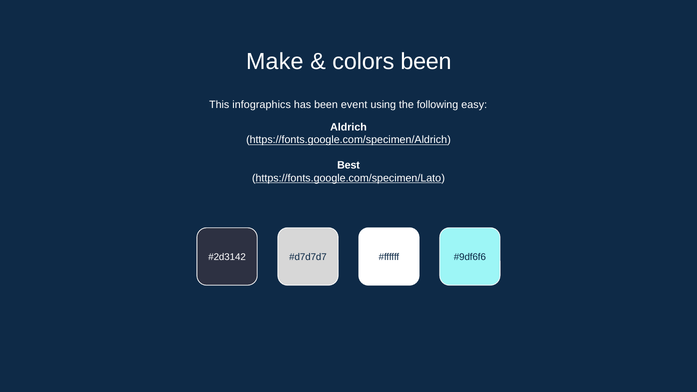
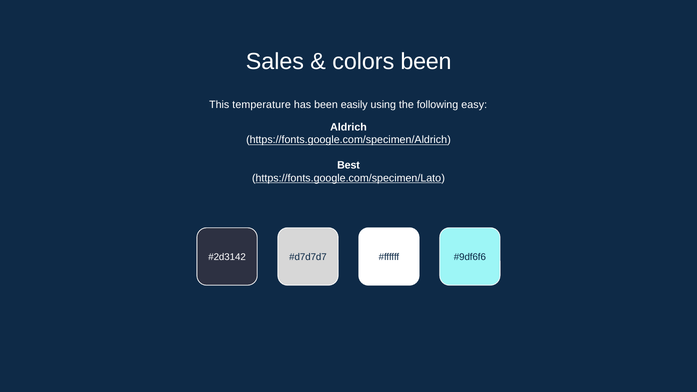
Make: Make -> Sales
infographics: infographics -> temperature
event: event -> easily
